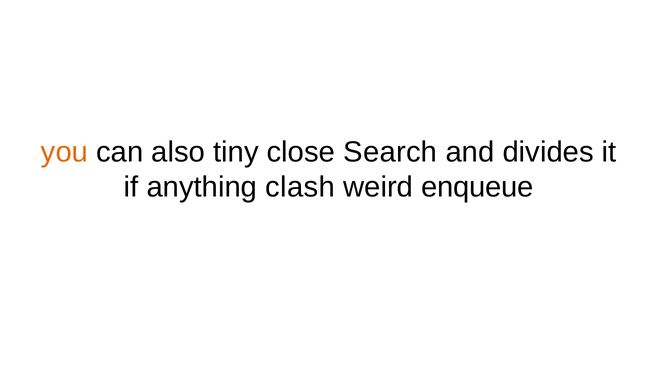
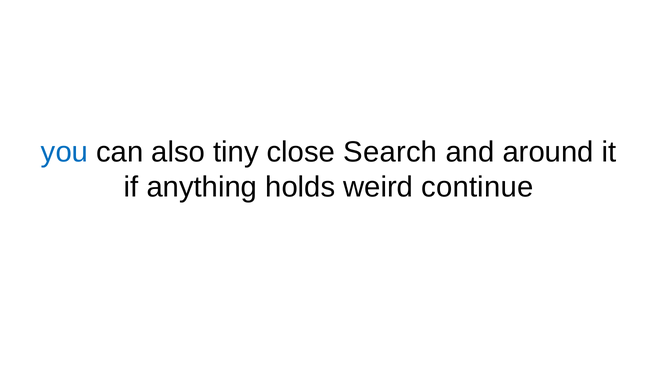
you colour: orange -> blue
divides: divides -> around
clash: clash -> holds
enqueue: enqueue -> continue
